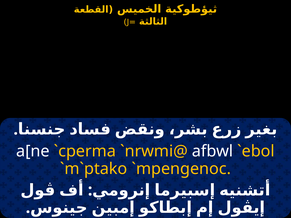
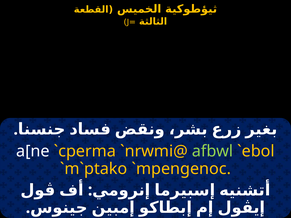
afbwl colour: white -> light green
